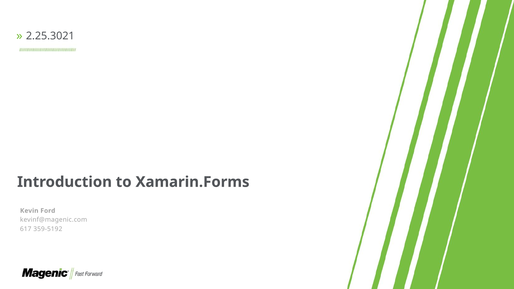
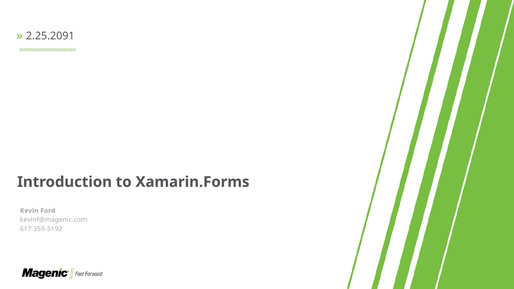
2.25.3021: 2.25.3021 -> 2.25.2091
